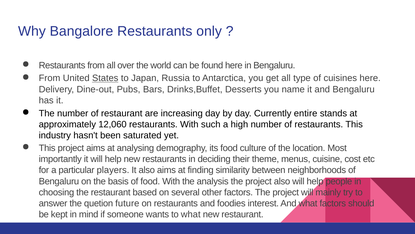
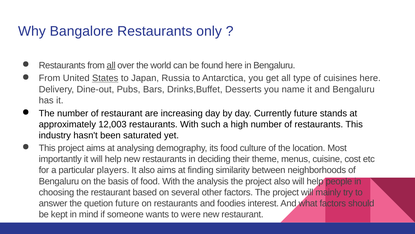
all at (111, 65) underline: none -> present
Currently entire: entire -> future
12,060: 12,060 -> 12,003
to what: what -> were
